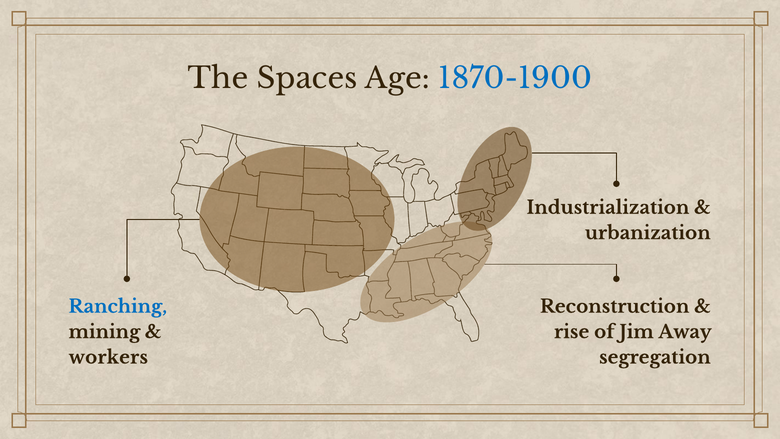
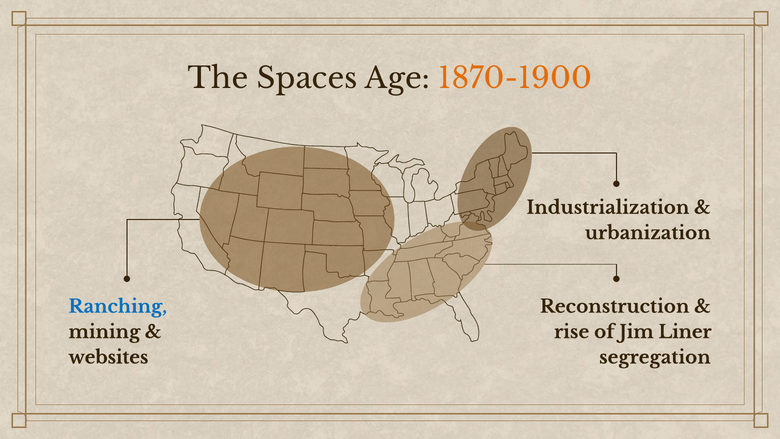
1870-1900 colour: blue -> orange
Away: Away -> Liner
workers: workers -> websites
